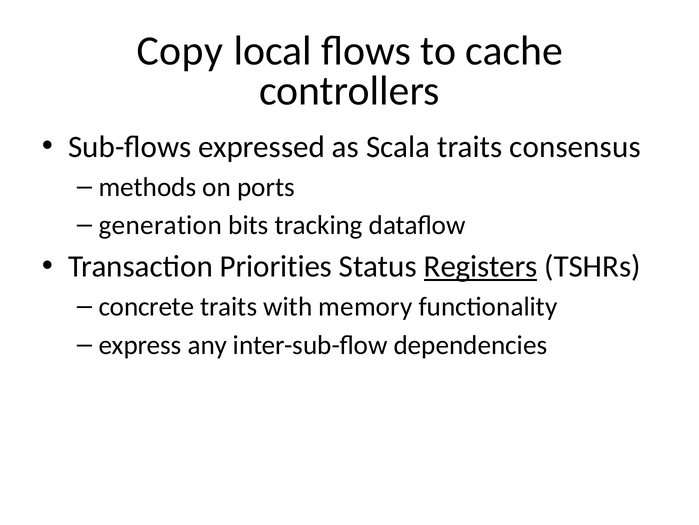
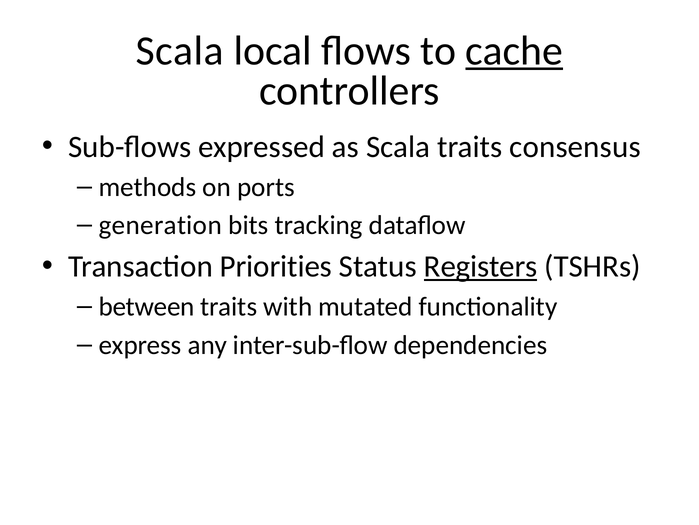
Copy at (180, 51): Copy -> Scala
cache underline: none -> present
concrete: concrete -> between
memory: memory -> mutated
